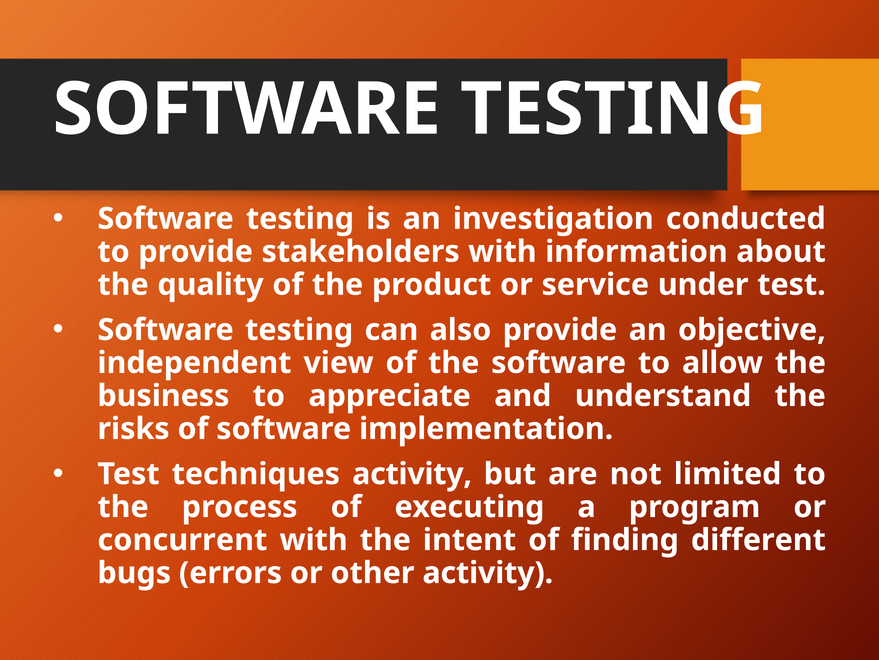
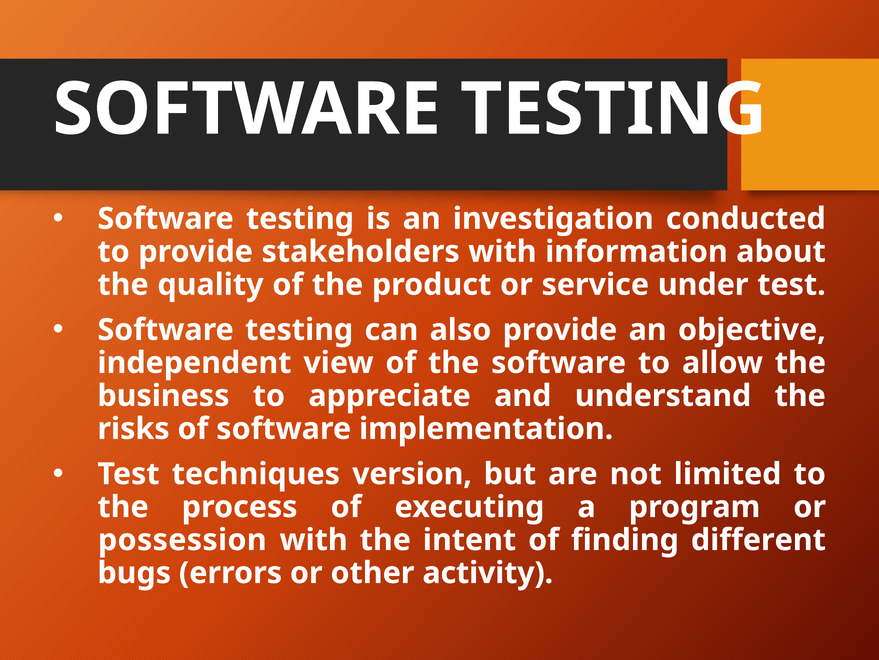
techniques activity: activity -> version
concurrent: concurrent -> possession
